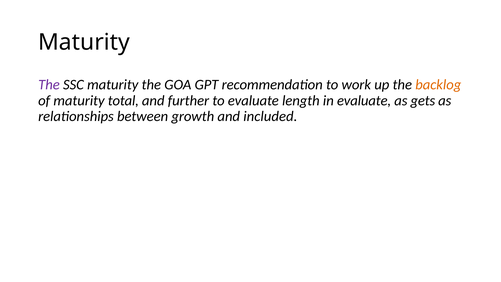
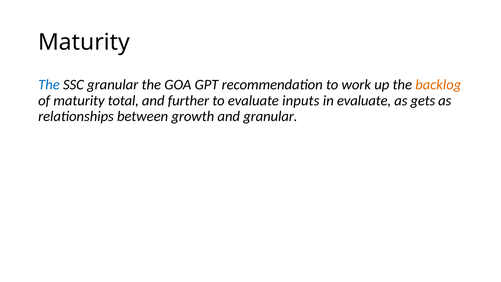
The at (49, 85) colour: purple -> blue
SSC maturity: maturity -> granular
length: length -> inputs
and included: included -> granular
